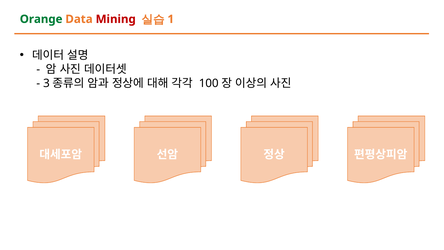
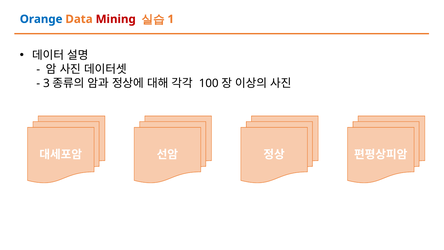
Orange colour: green -> blue
